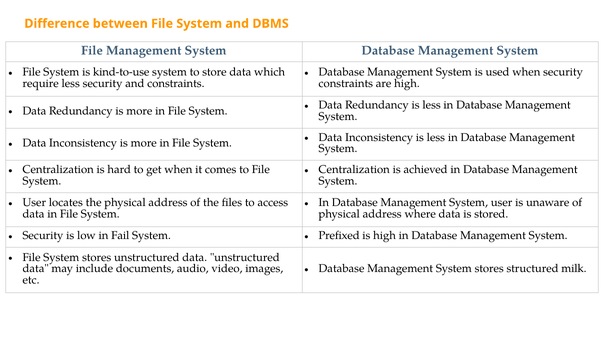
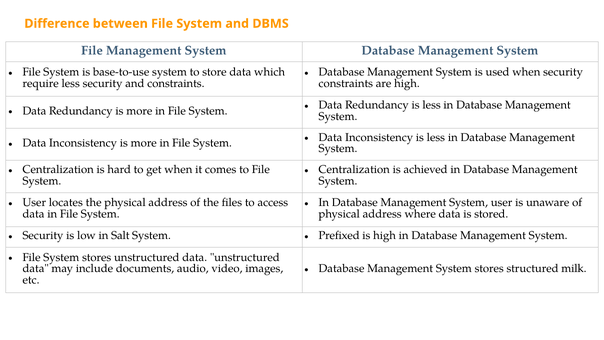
kind-to-use: kind-to-use -> base-to-use
Fail: Fail -> Salt
